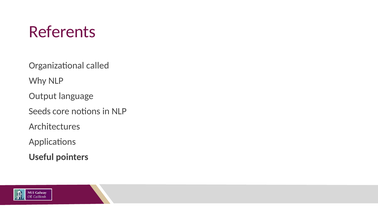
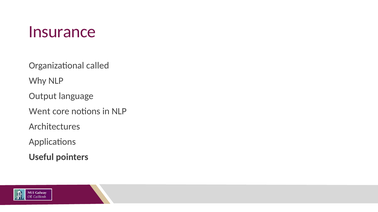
Referents: Referents -> Insurance
Seeds: Seeds -> Went
